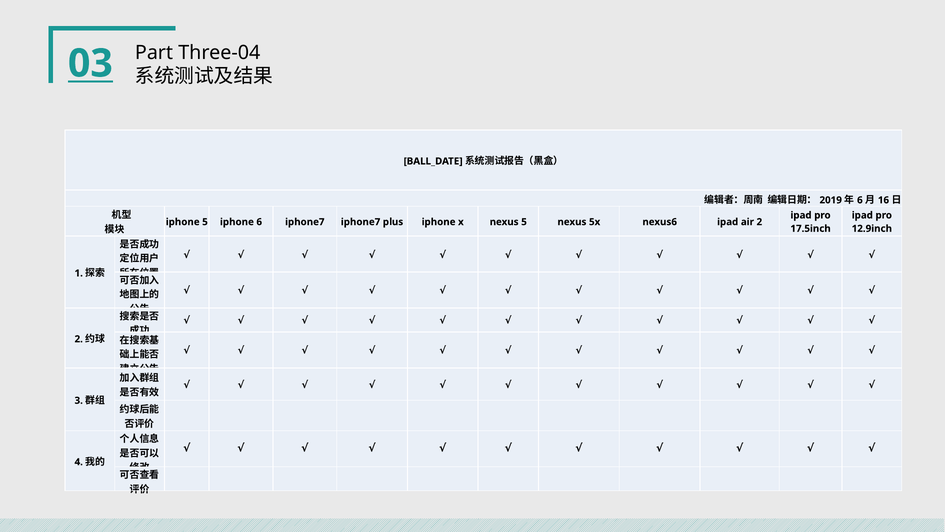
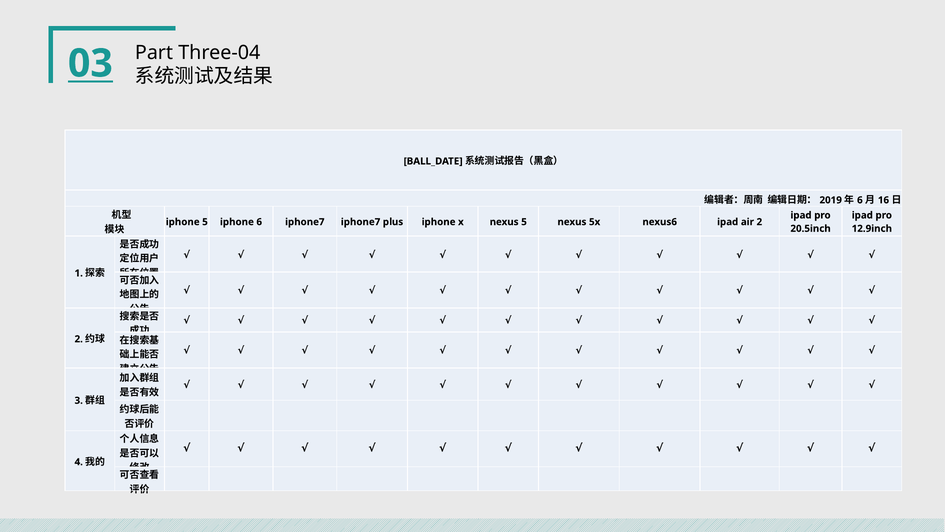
17.5inch: 17.5inch -> 20.5inch
